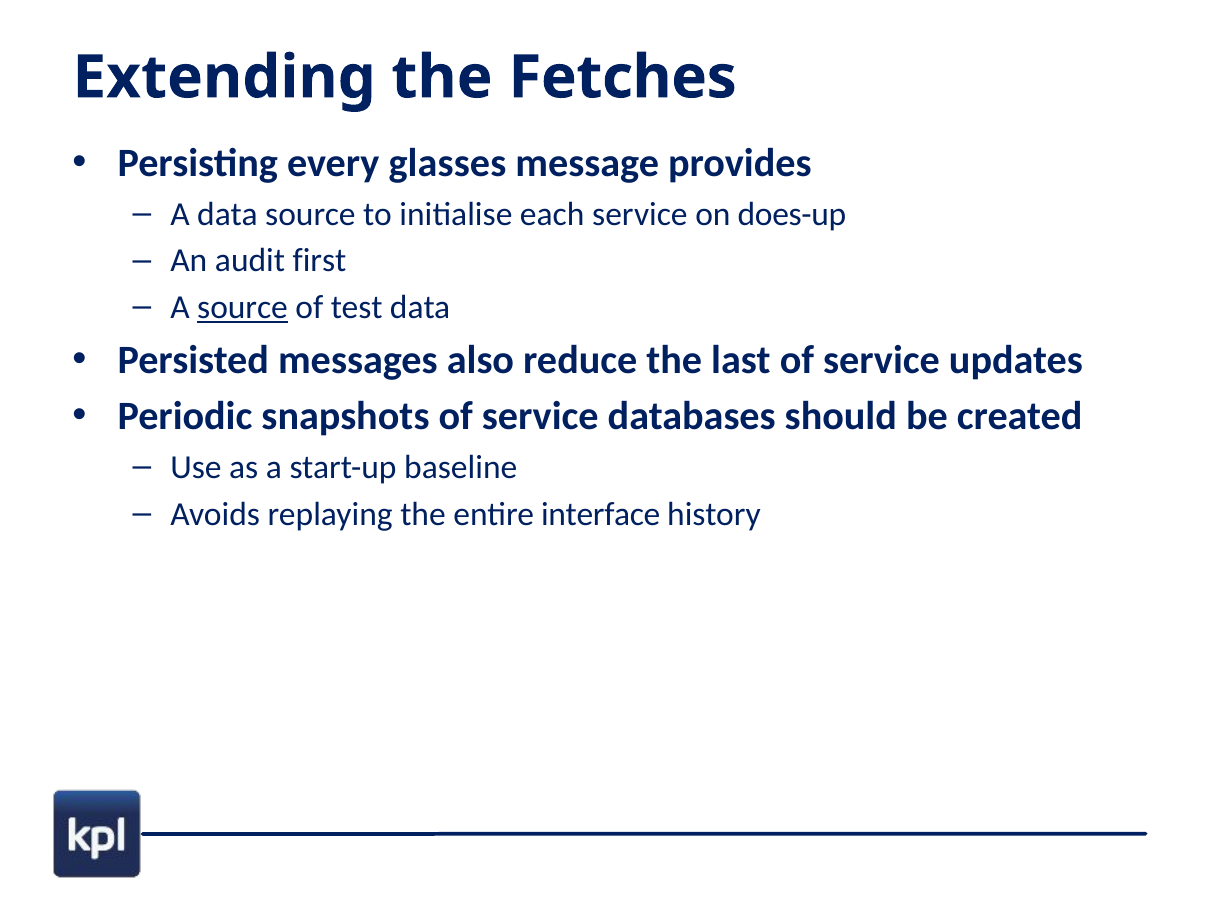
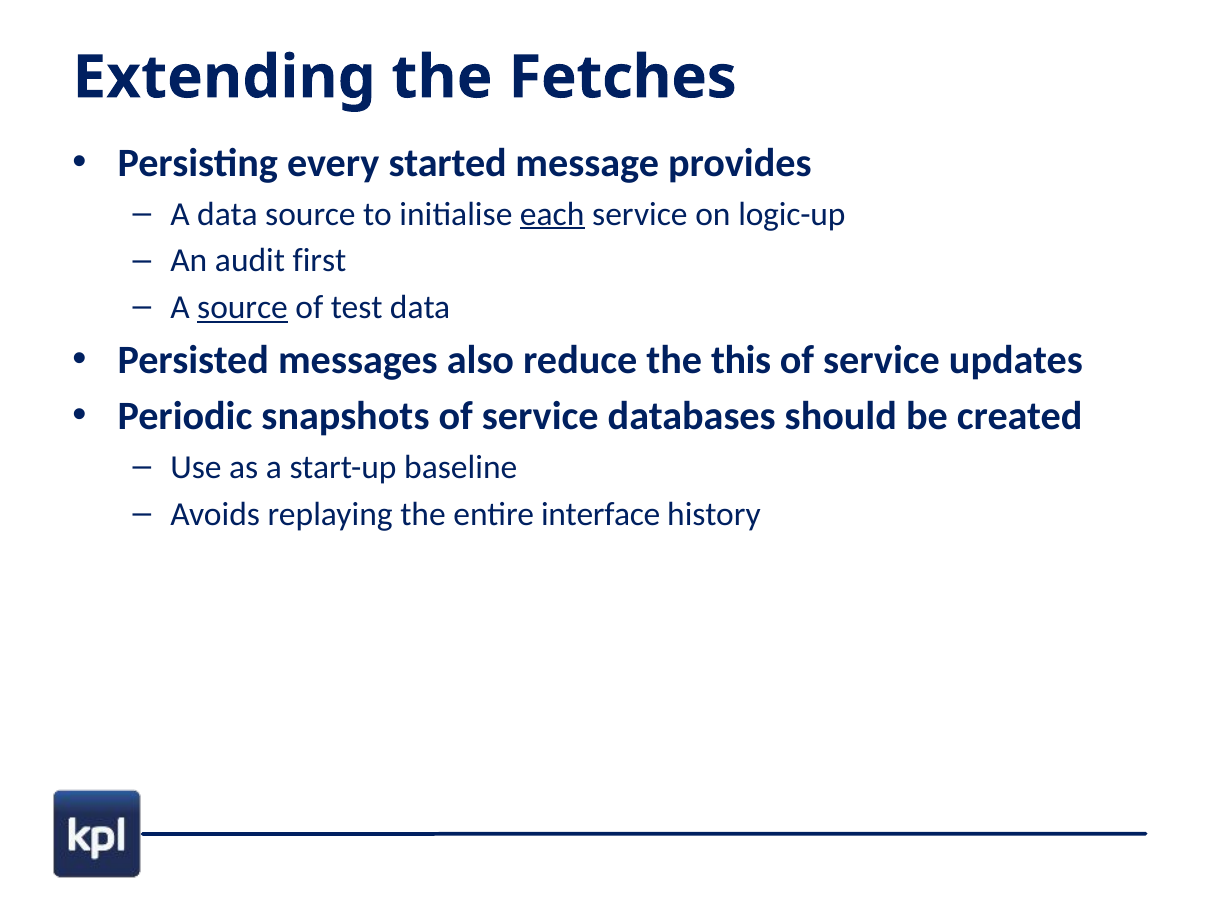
glasses: glasses -> started
each underline: none -> present
does-up: does-up -> logic-up
last: last -> this
